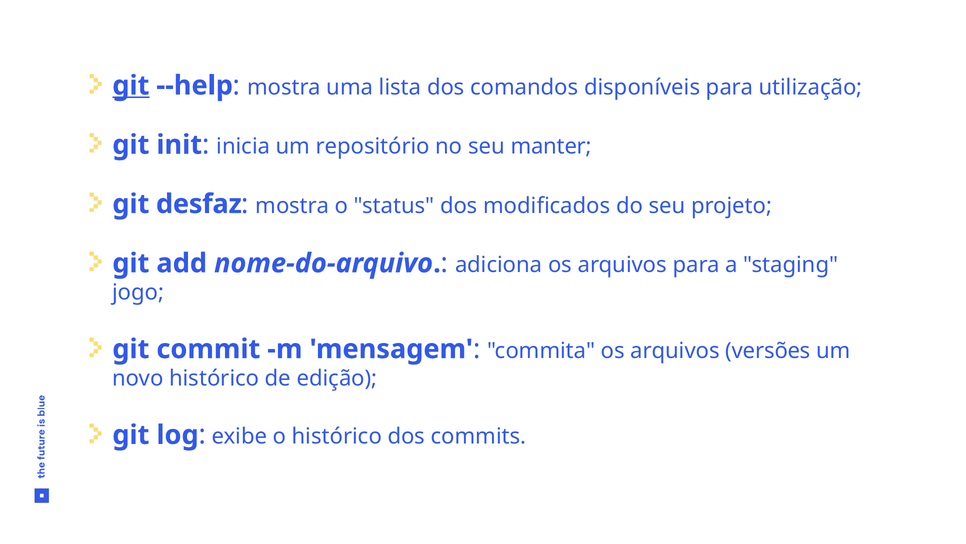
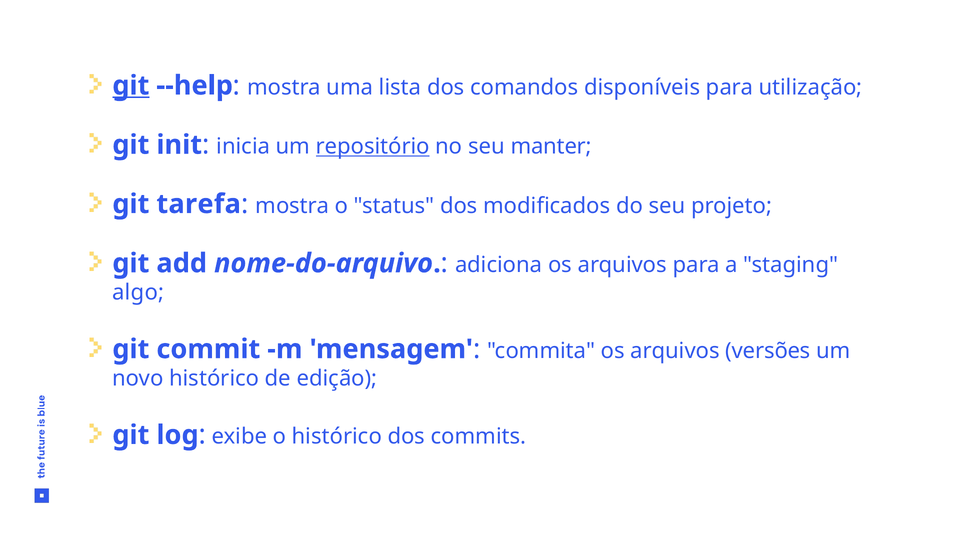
repositório underline: none -> present
desfaz: desfaz -> tarefa
jogo: jogo -> algo
